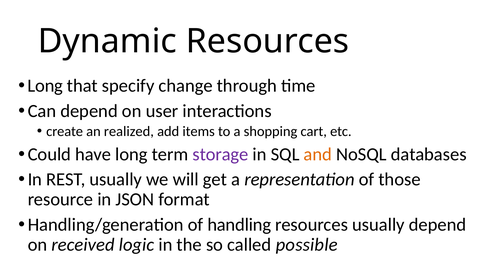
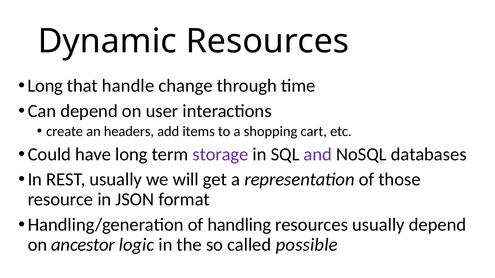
specify: specify -> handle
realized: realized -> headers
and colour: orange -> purple
received: received -> ancestor
